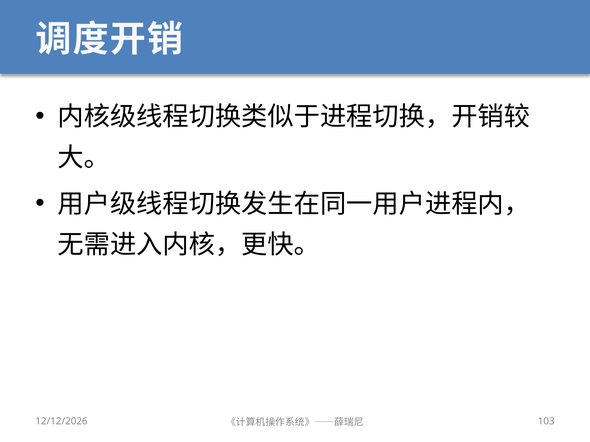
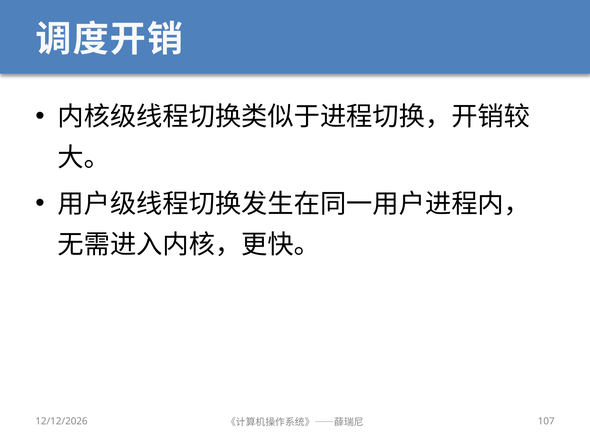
103: 103 -> 107
